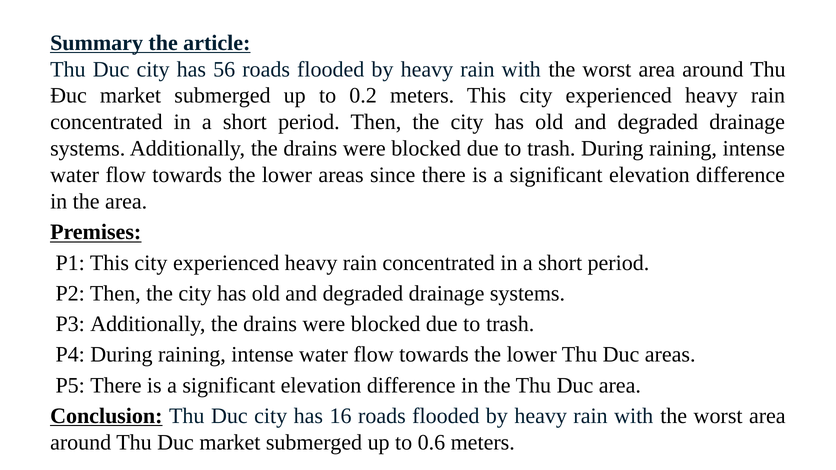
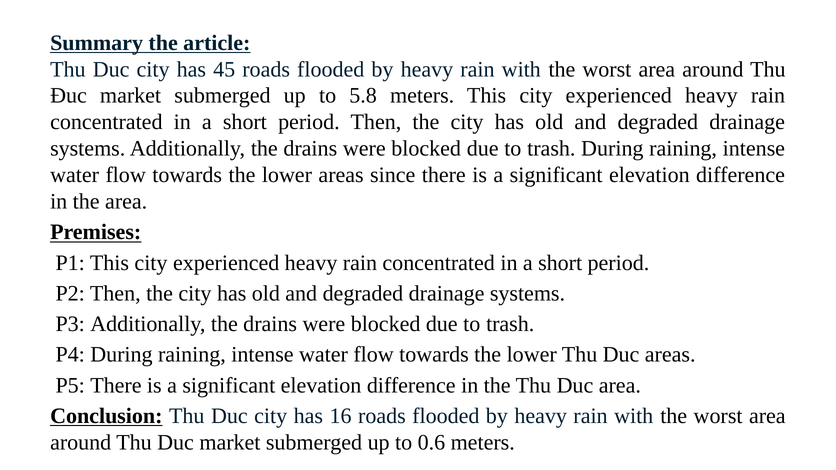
56: 56 -> 45
0.2: 0.2 -> 5.8
